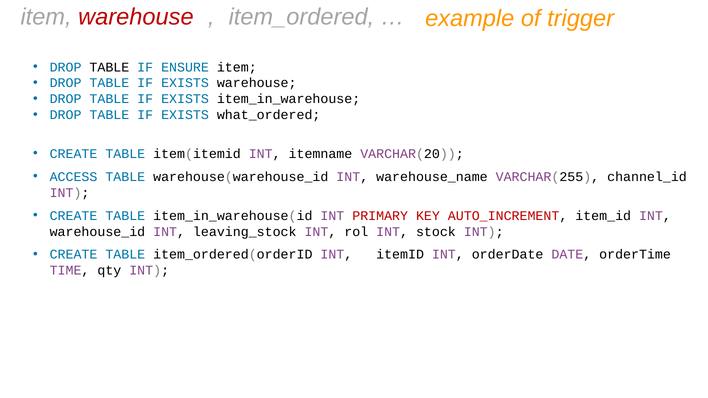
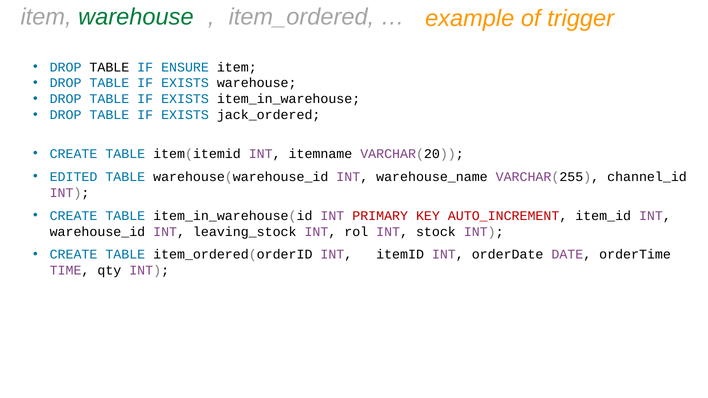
warehouse at (136, 17) colour: red -> green
what_ordered: what_ordered -> jack_ordered
ACCESS: ACCESS -> EDITED
